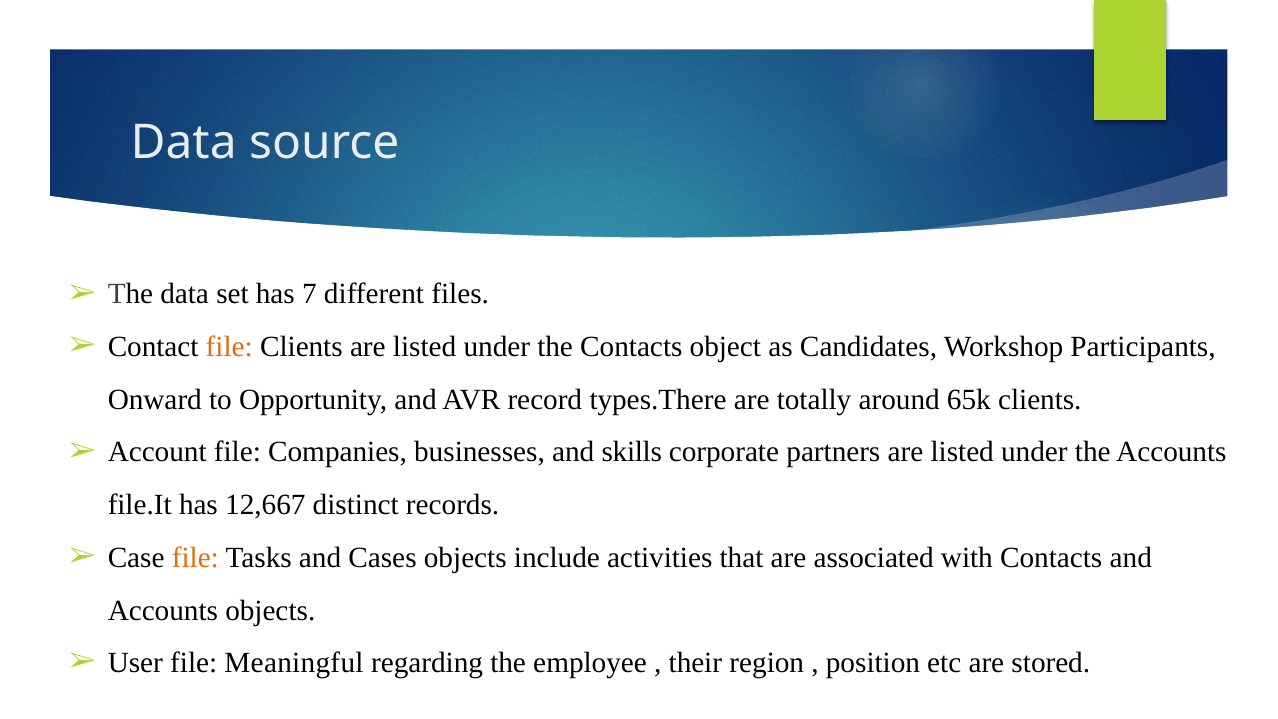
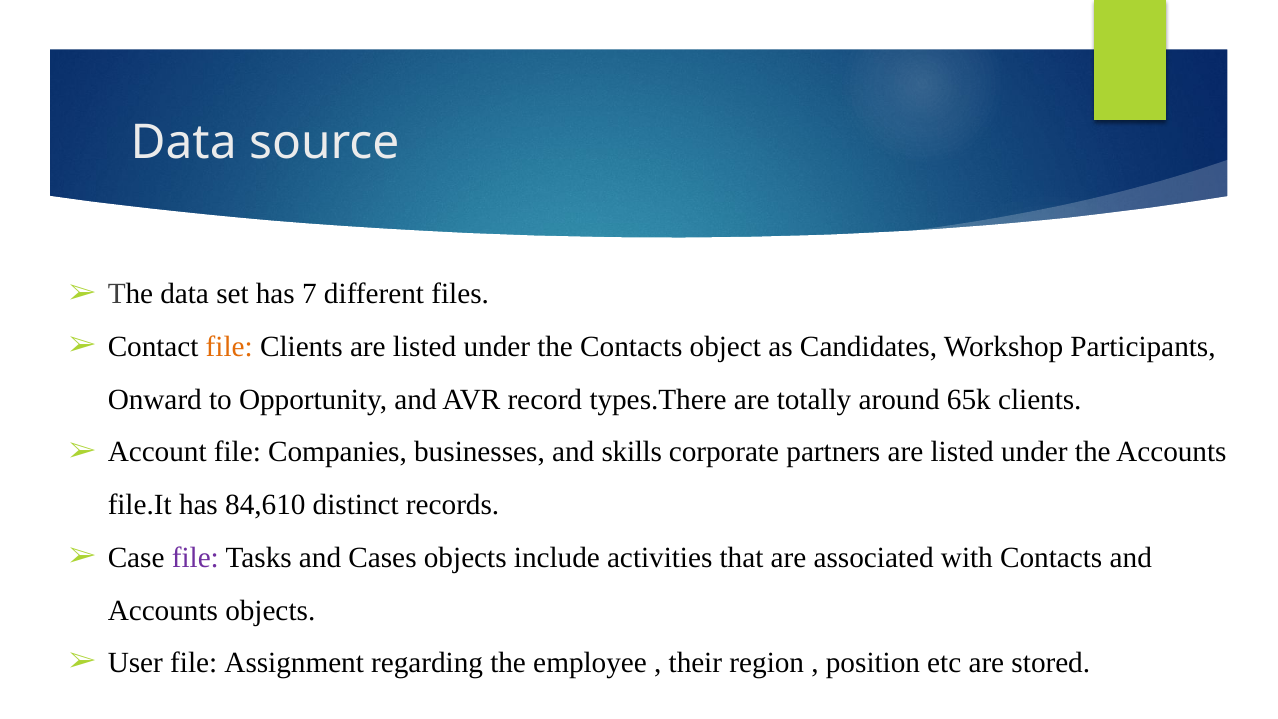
12,667: 12,667 -> 84,610
file at (195, 558) colour: orange -> purple
Meaningful: Meaningful -> Assignment
